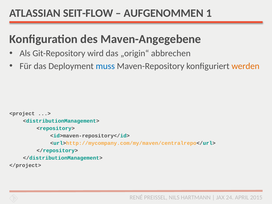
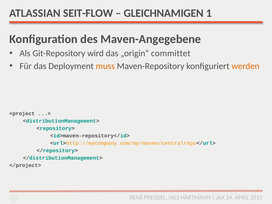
AUFGENOMMEN: AUFGENOMMEN -> GLEICHNAMIGEN
abbrechen: abbrechen -> committet
muss colour: blue -> orange
